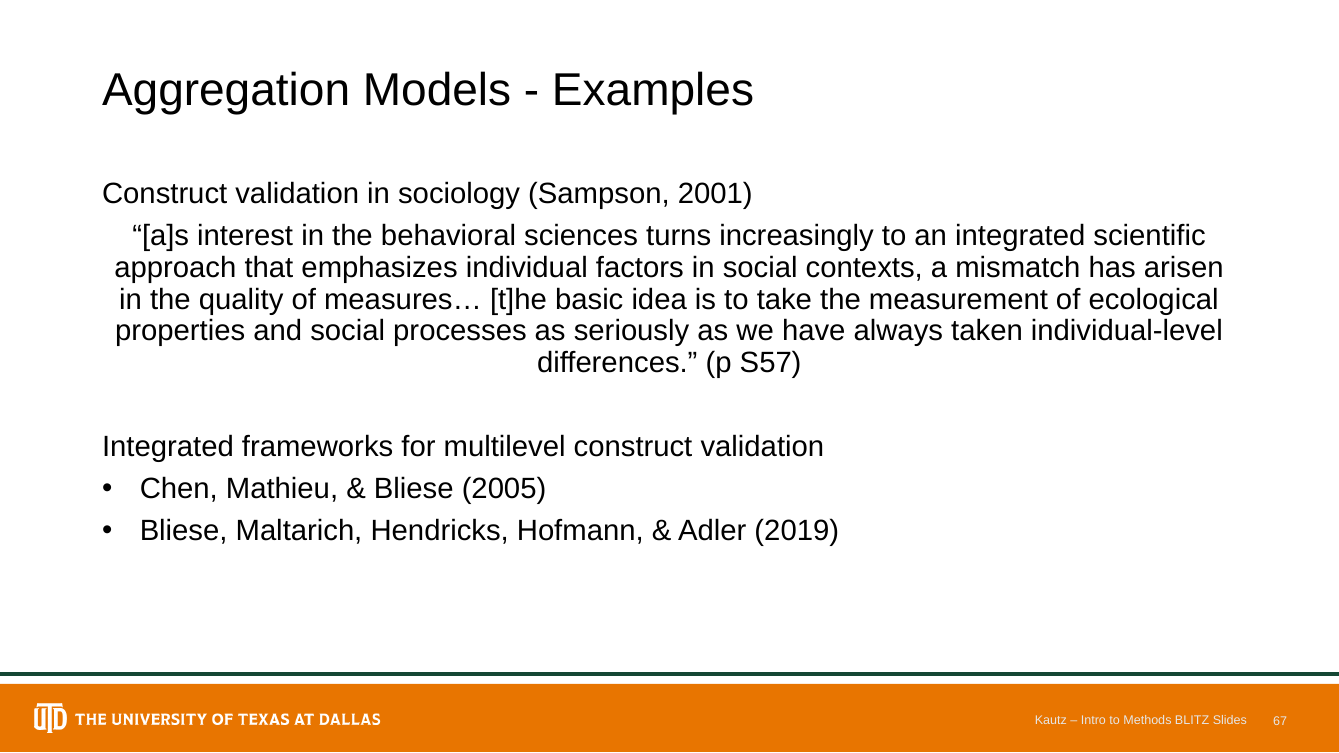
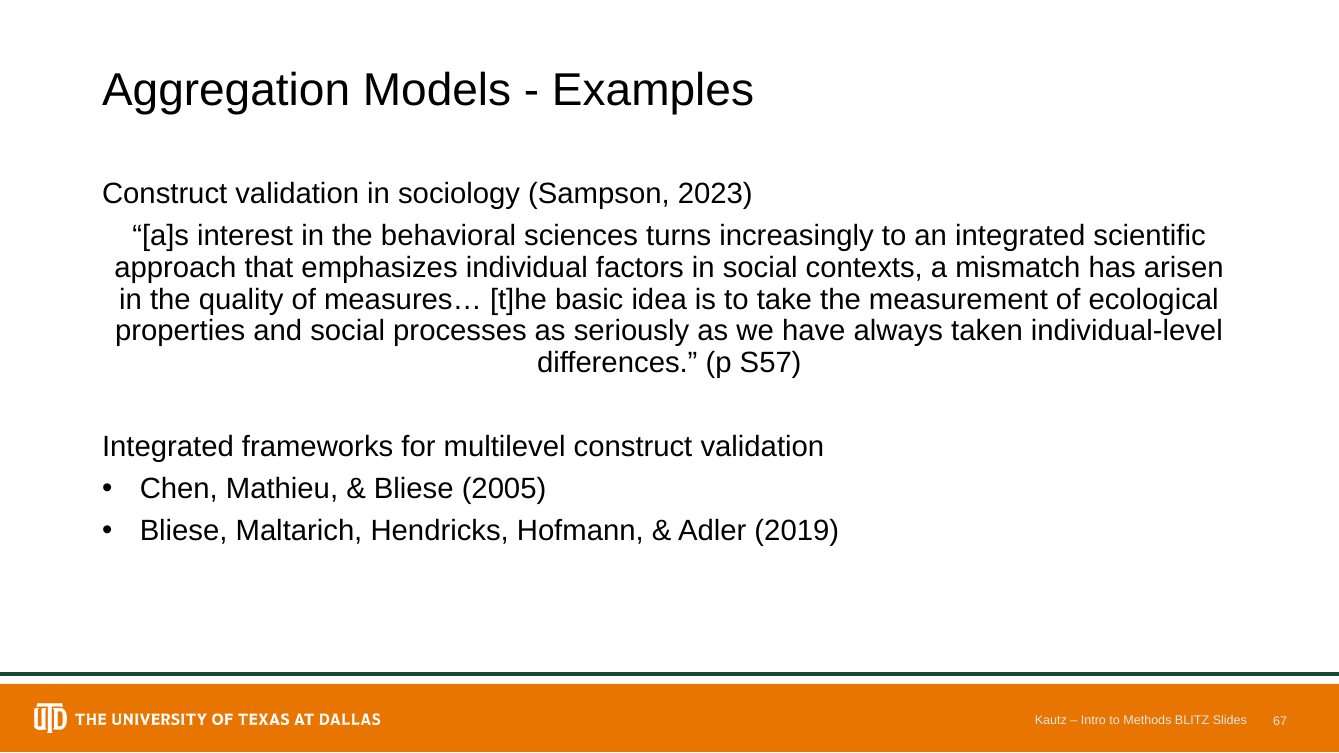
2001: 2001 -> 2023
